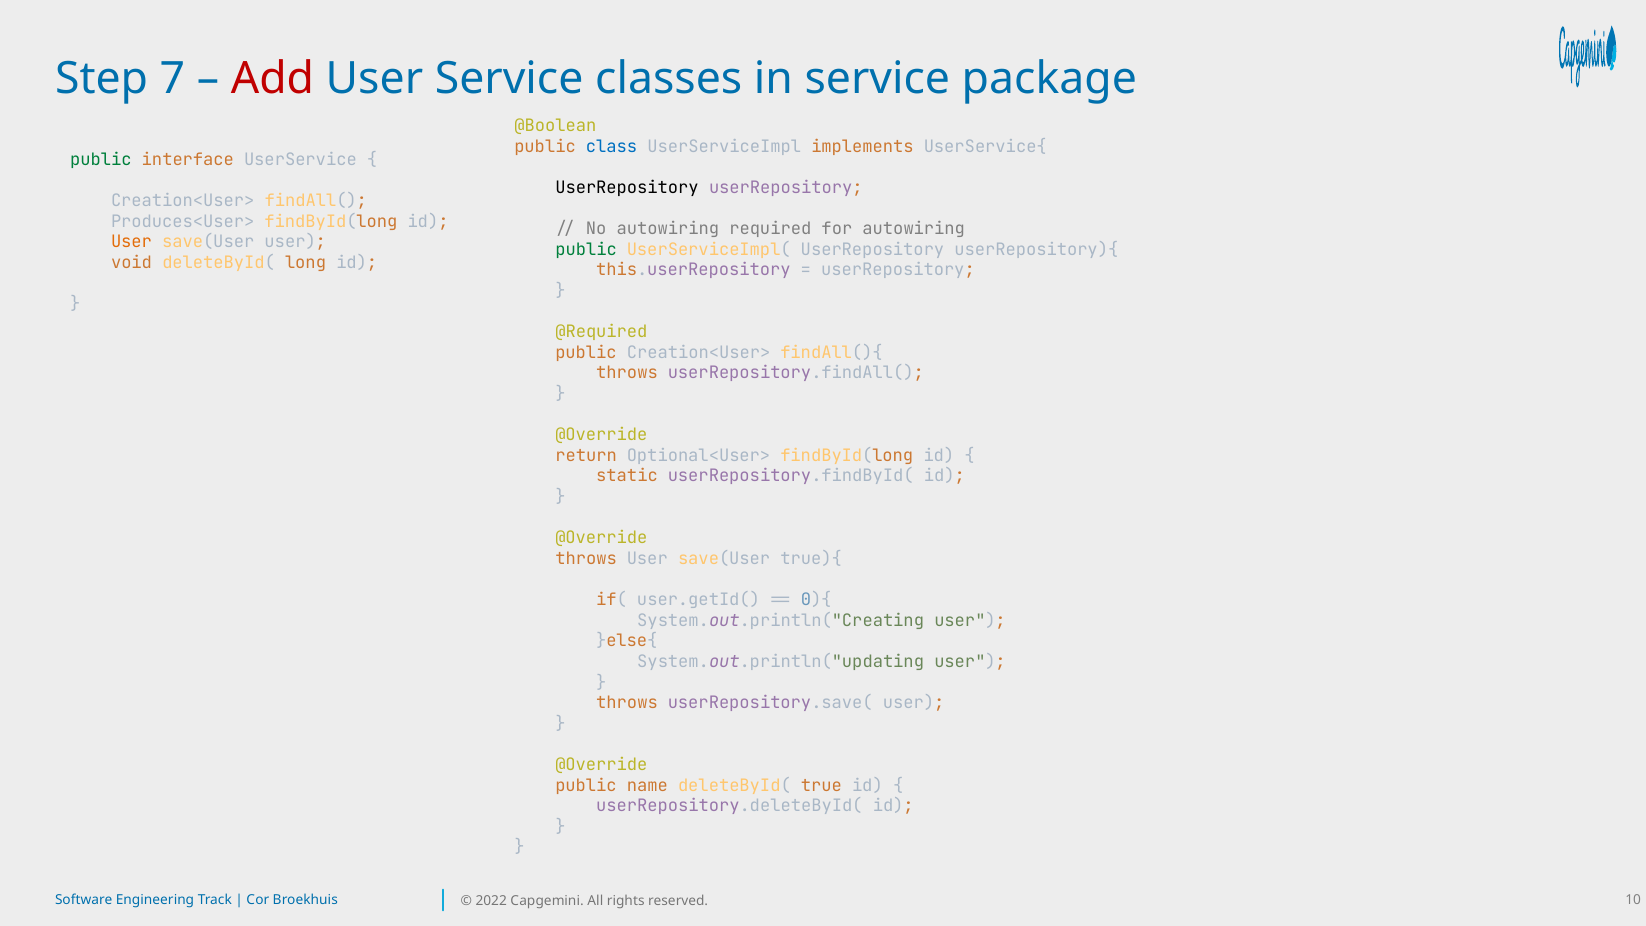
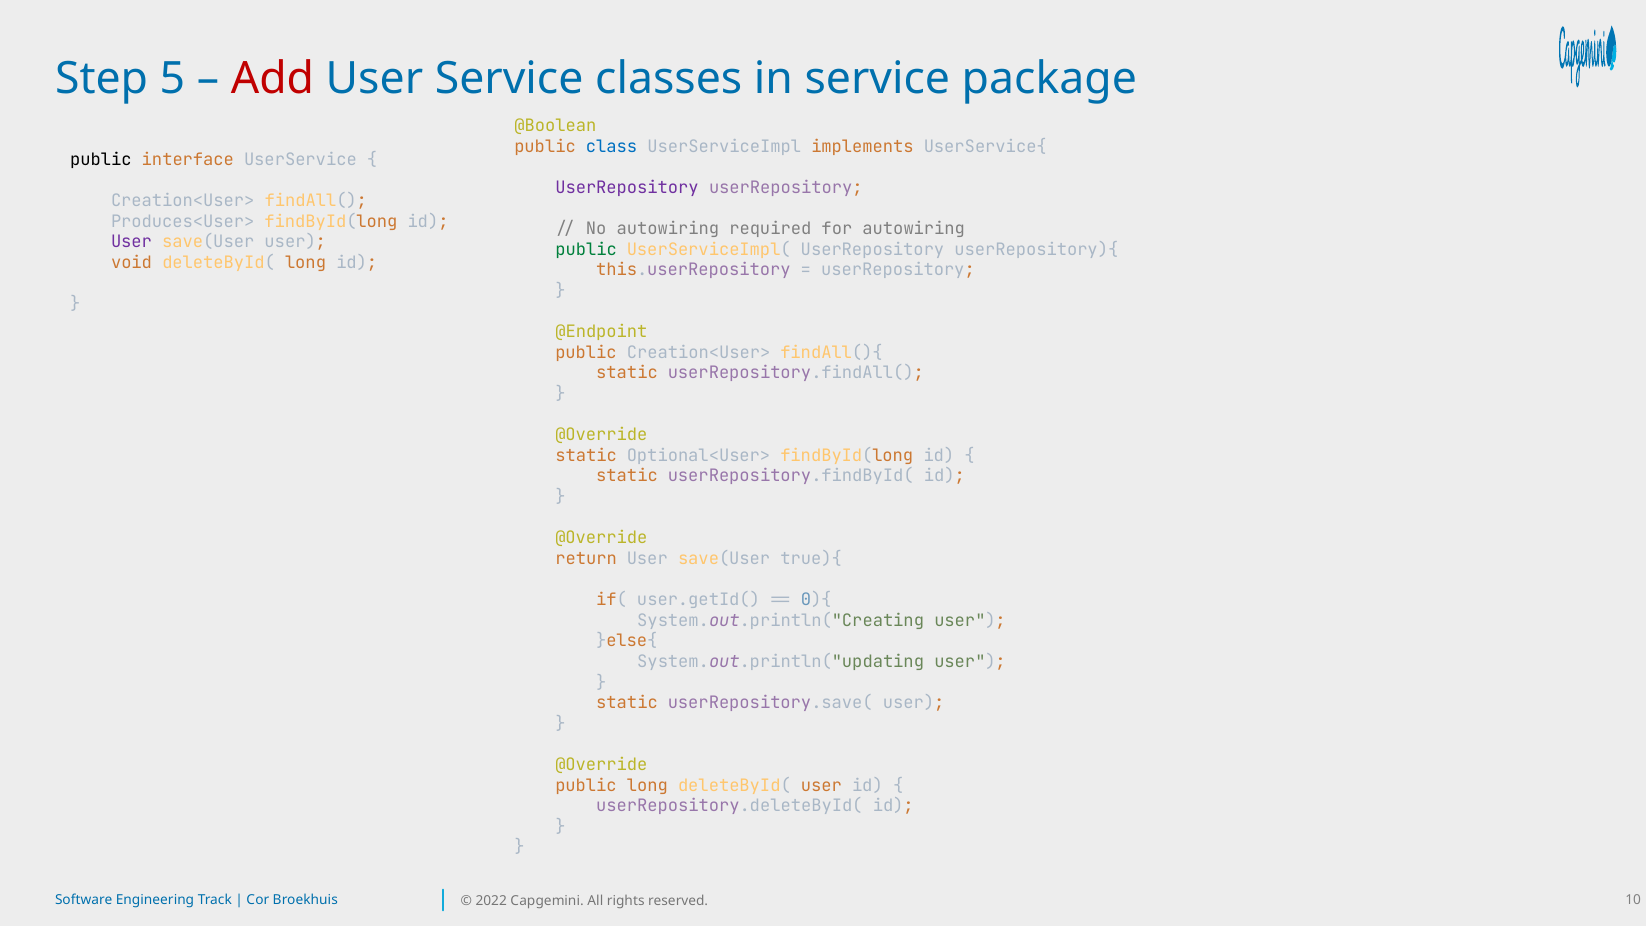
7: 7 -> 5
public at (101, 160) colour: green -> black
UserRepository at (627, 188) colour: black -> purple
User at (132, 242) colour: orange -> purple
@Required: @Required -> @Endpoint
throws at (627, 373): throws -> static
return at (586, 456): return -> static
throws at (586, 559): throws -> return
throws at (627, 703): throws -> static
public name: name -> long
deleteById( true: true -> user
